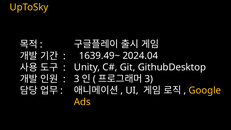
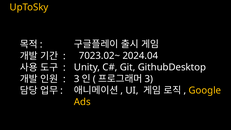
1639.49~: 1639.49~ -> 7023.02~
